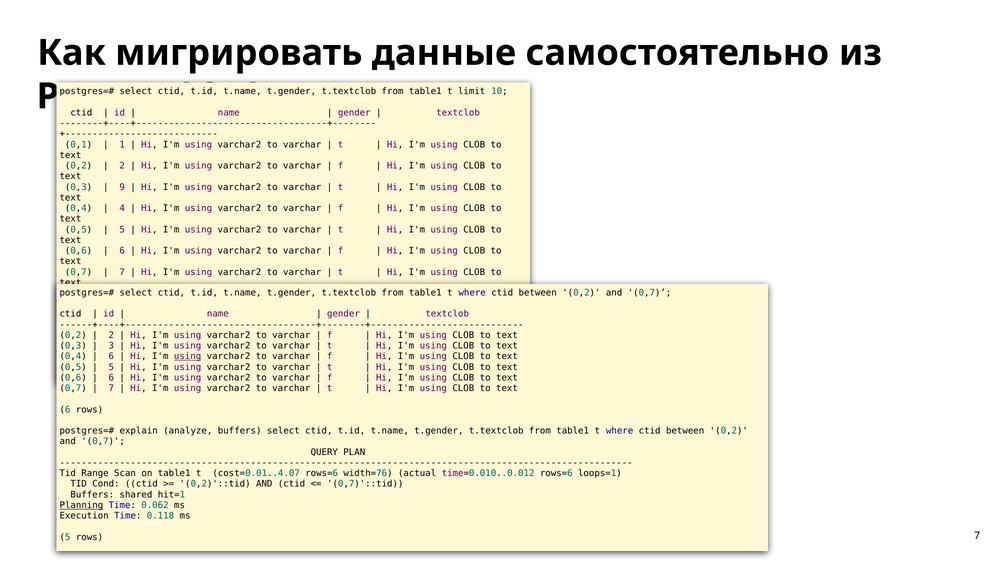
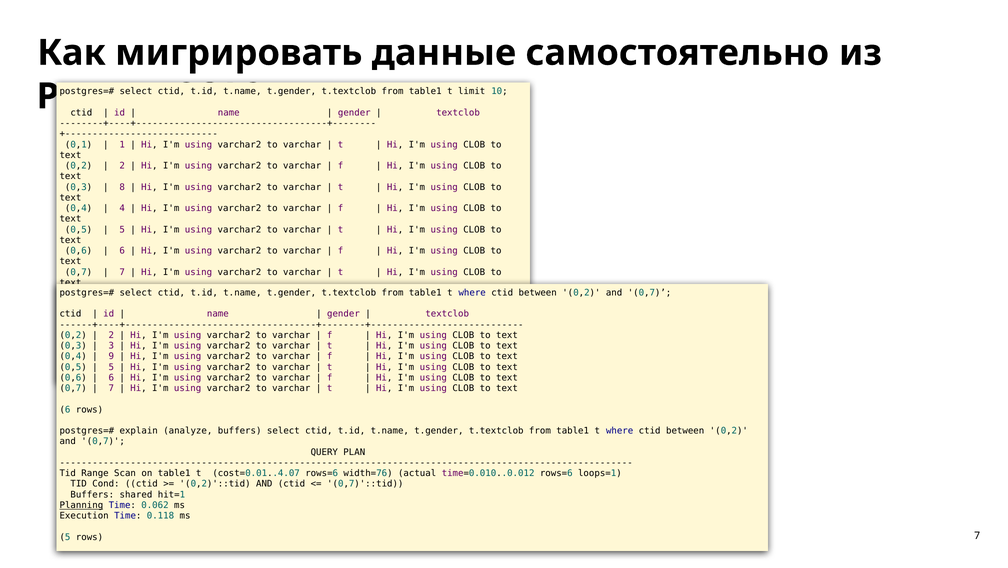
9 at (122, 187): 9 -> 8
6 at (111, 357): 6 -> 9
using at (188, 357) underline: present -> none
